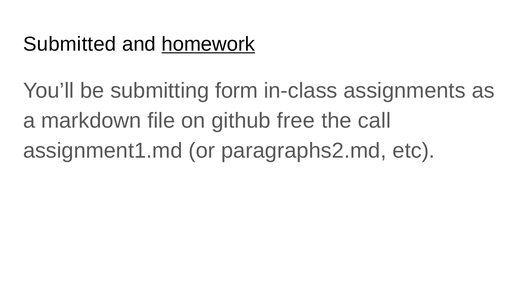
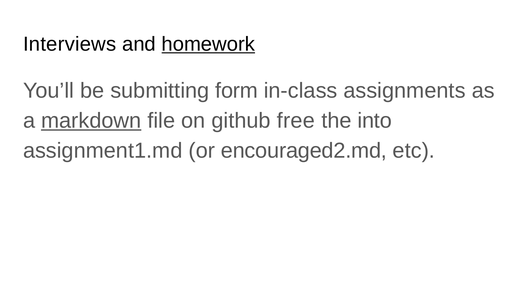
Submitted: Submitted -> Interviews
markdown underline: none -> present
call: call -> into
paragraphs2.md: paragraphs2.md -> encouraged2.md
